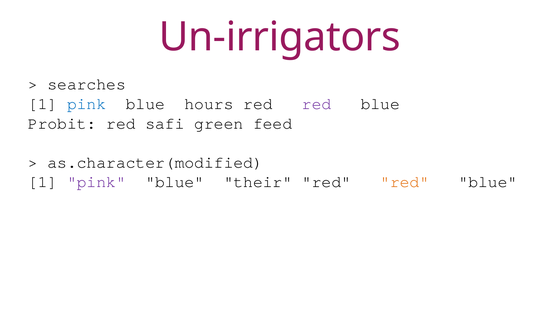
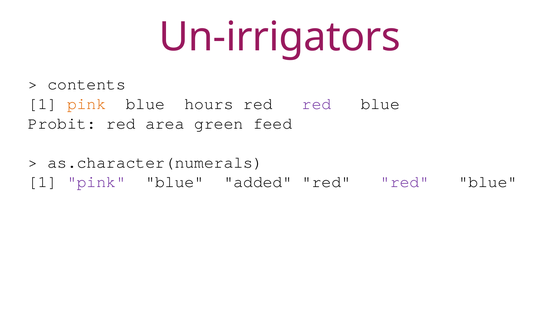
searches: searches -> contents
pink at (87, 104) colour: blue -> orange
safi: safi -> area
as.character(modified: as.character(modified -> as.character(numerals
their: their -> added
red at (405, 182) colour: orange -> purple
